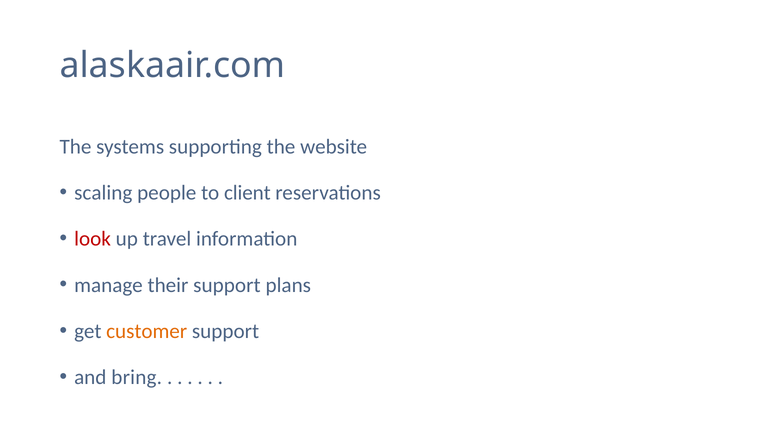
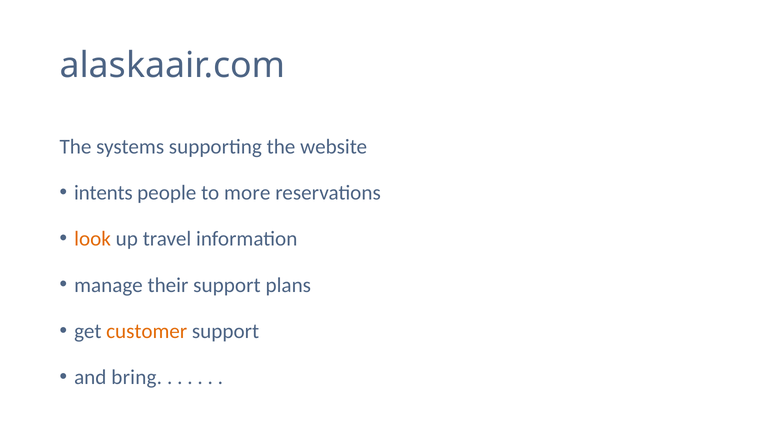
scaling: scaling -> intents
client: client -> more
look colour: red -> orange
